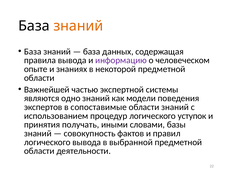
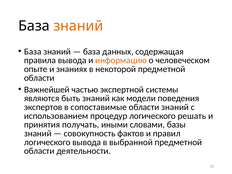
информацию colour: purple -> orange
одно: одно -> быть
уступок: уступок -> решать
